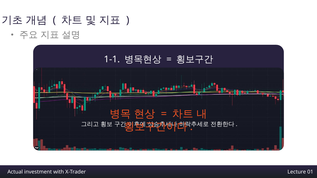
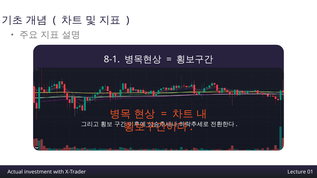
1-1: 1-1 -> 8-1
